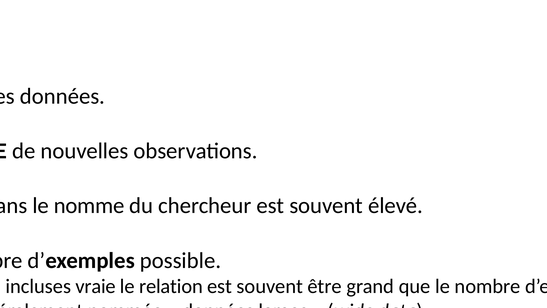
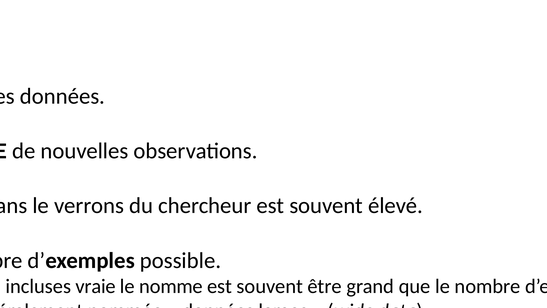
nomme: nomme -> verrons
relation: relation -> nomme
